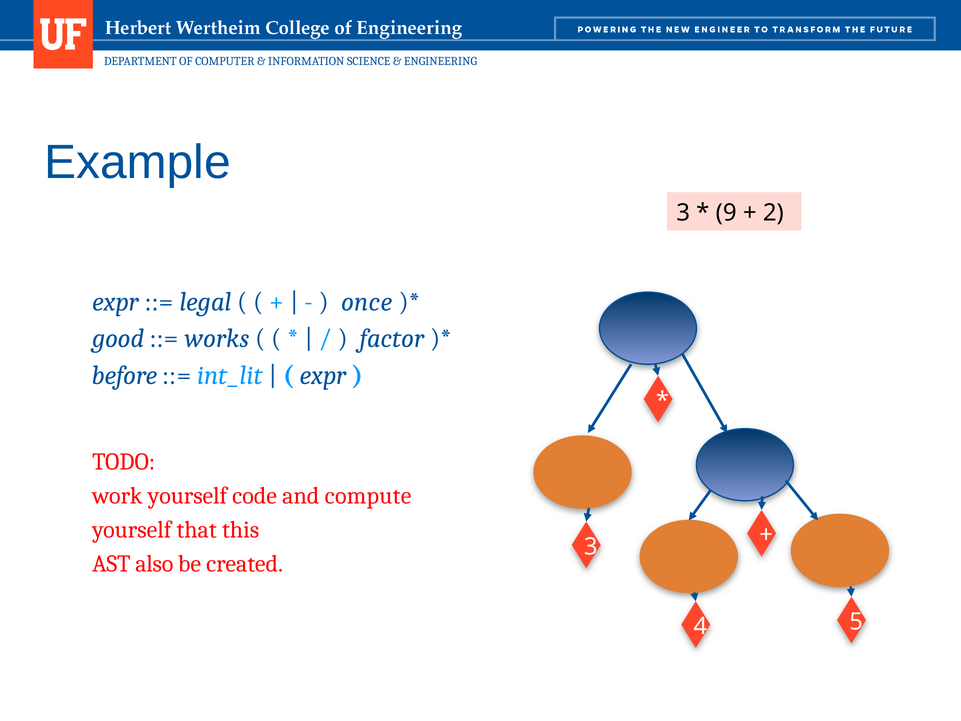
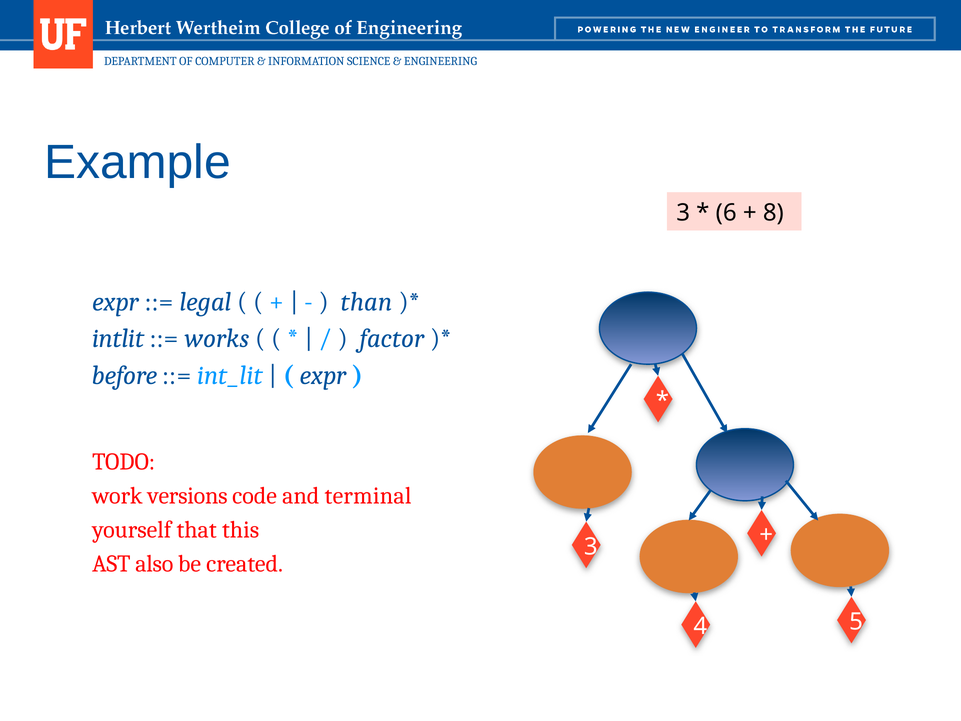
9: 9 -> 6
2: 2 -> 8
once: once -> than
good: good -> intlit
work yourself: yourself -> versions
compute: compute -> terminal
